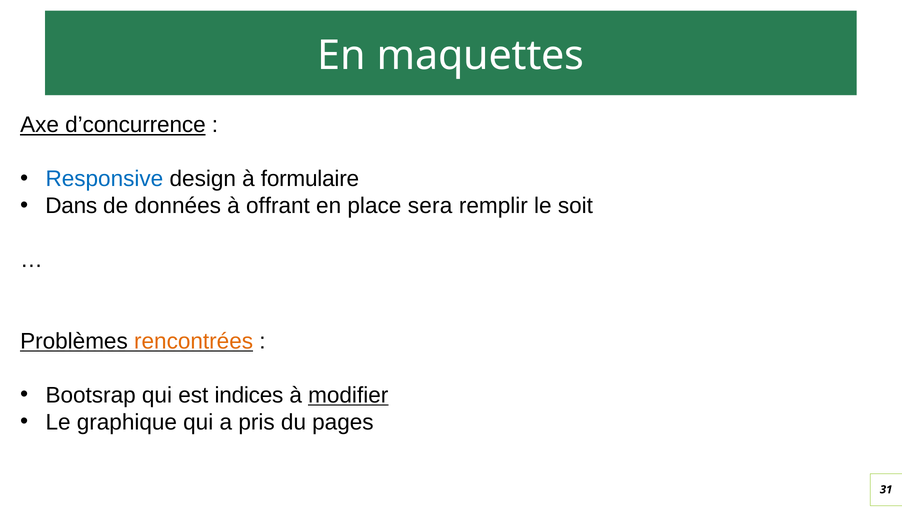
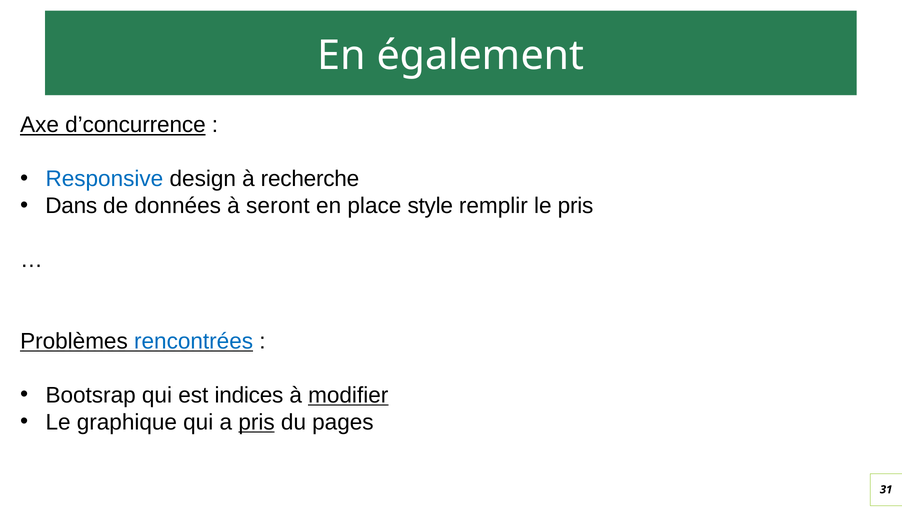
maquettes: maquettes -> également
formulaire: formulaire -> recherche
offrant: offrant -> seront
sera: sera -> style
le soit: soit -> pris
rencontrées colour: orange -> blue
pris at (257, 423) underline: none -> present
